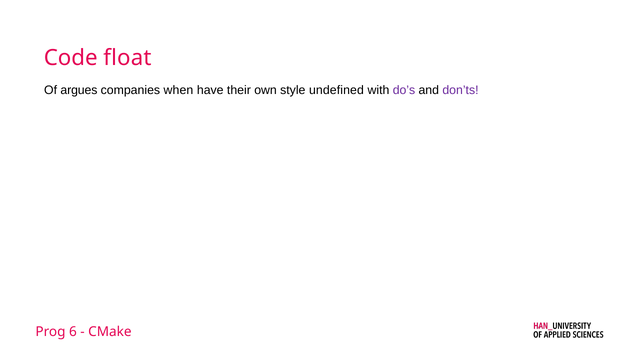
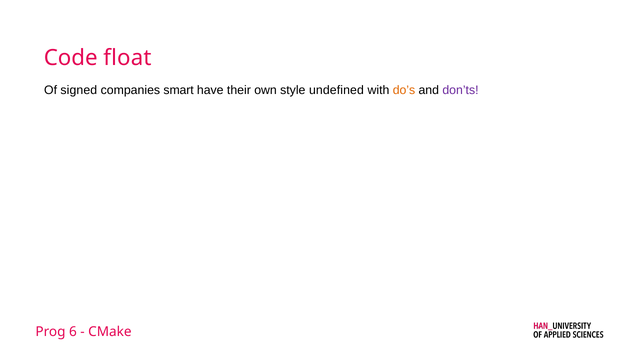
argues: argues -> signed
when: when -> smart
do’s colour: purple -> orange
